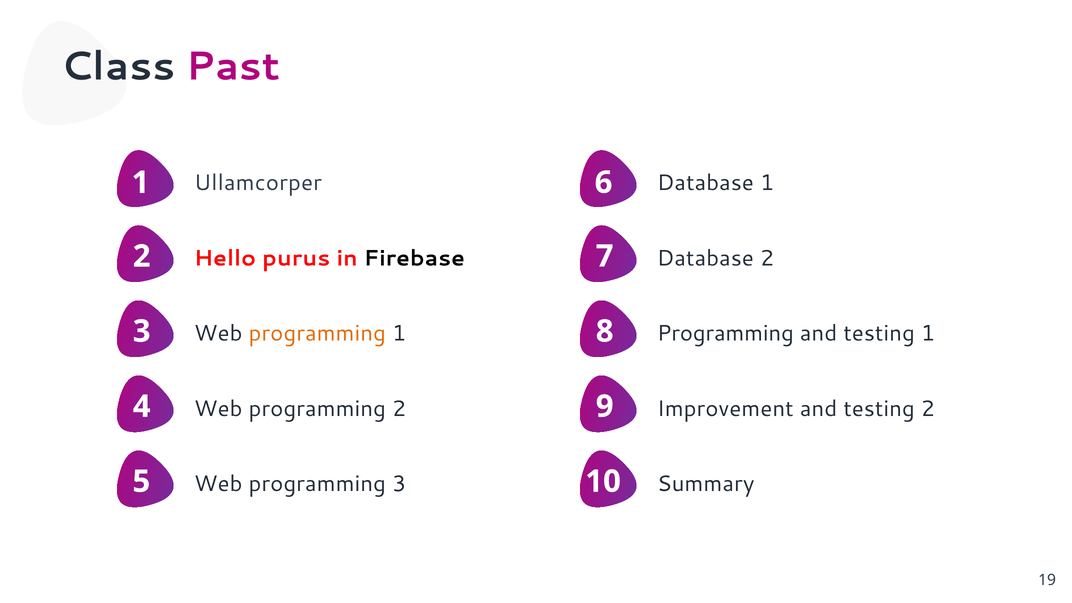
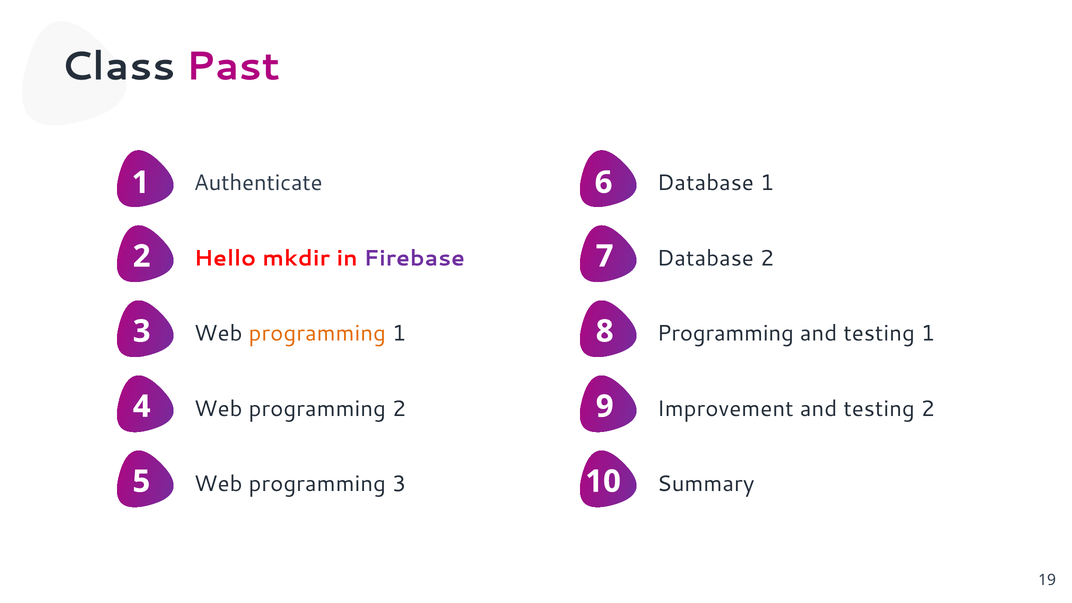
Ullamcorper: Ullamcorper -> Authenticate
purus: purus -> mkdir
Firebase colour: black -> purple
